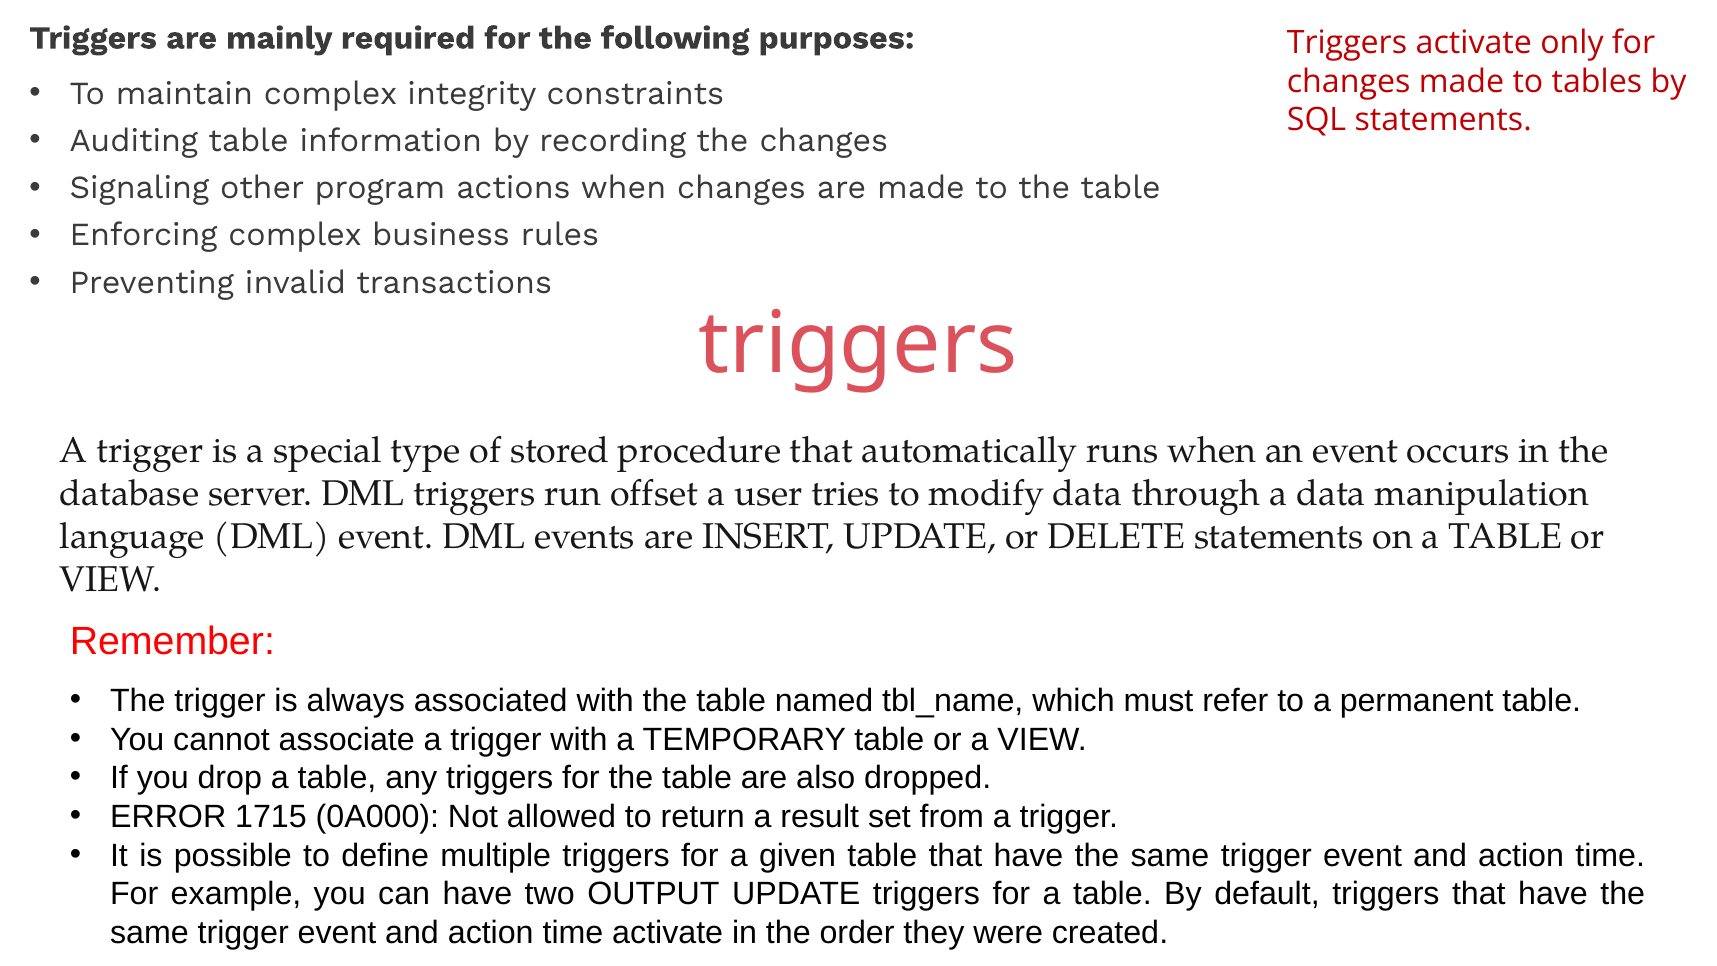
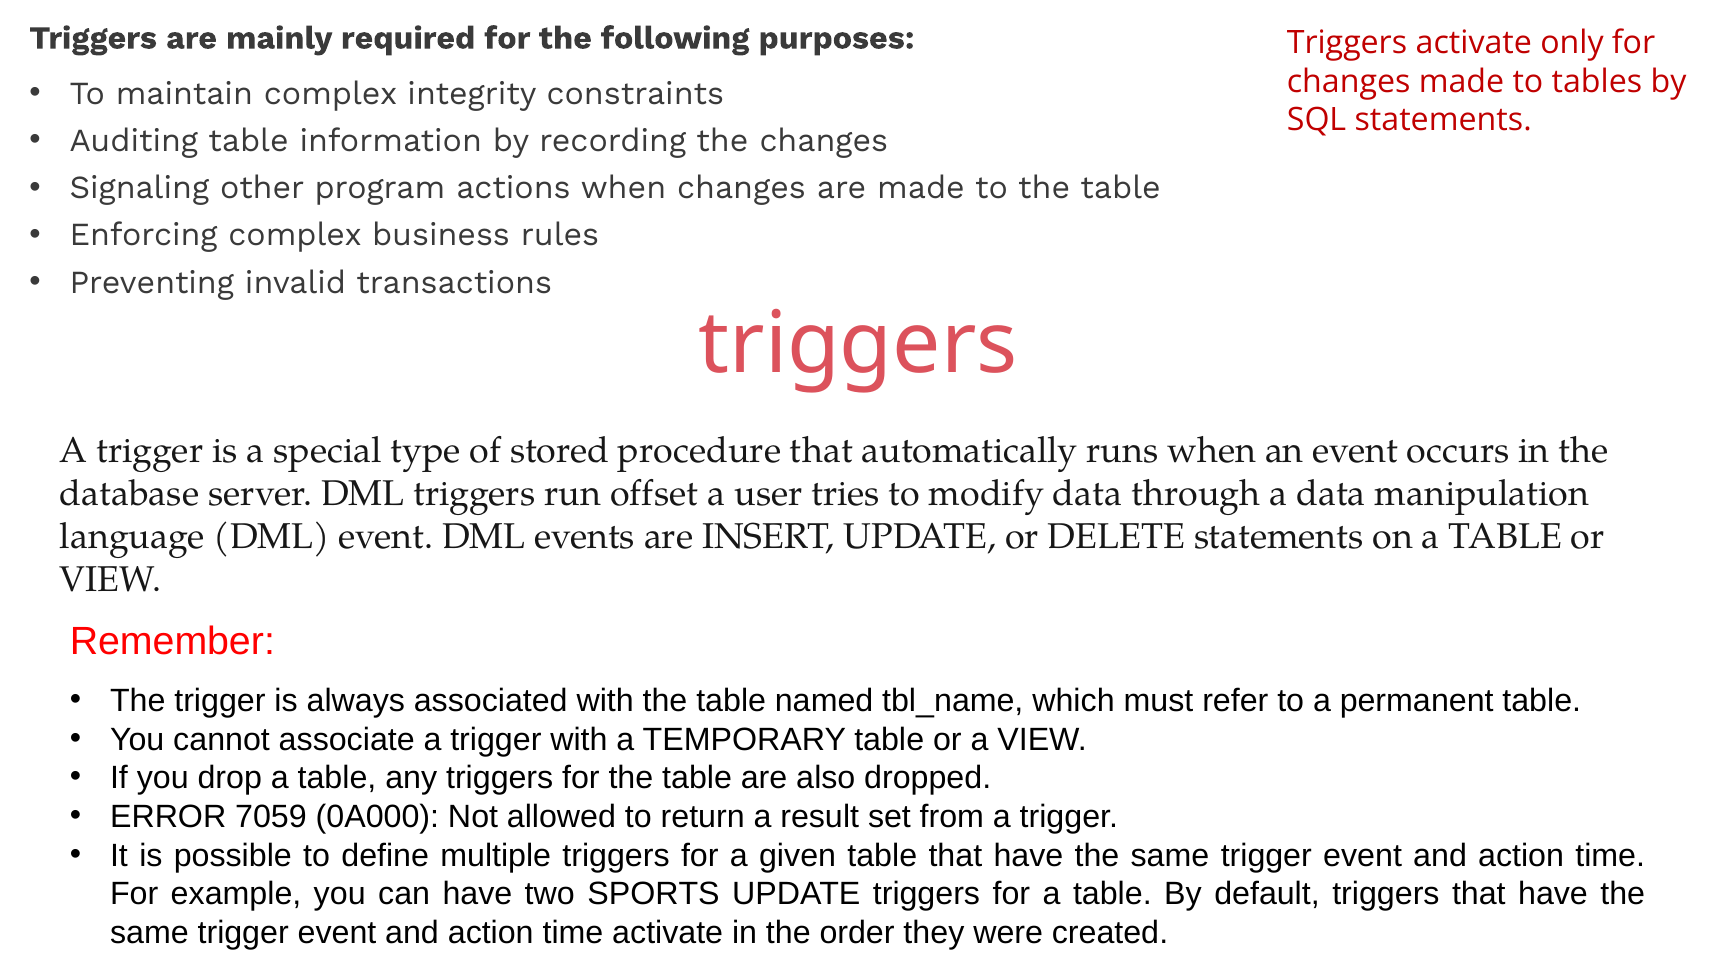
1715: 1715 -> 7059
OUTPUT: OUTPUT -> SPORTS
